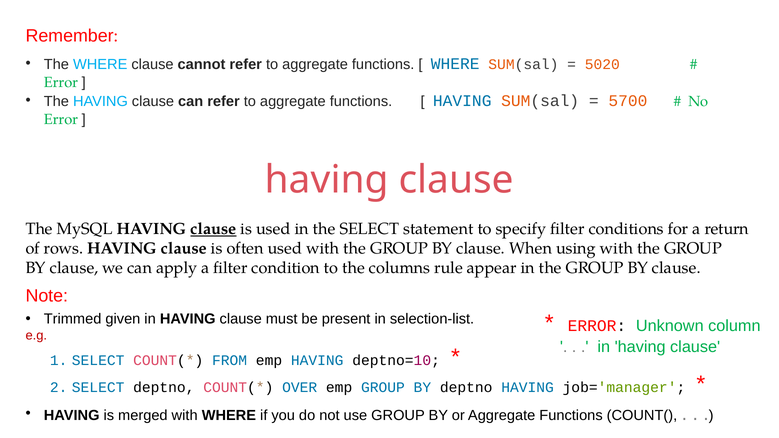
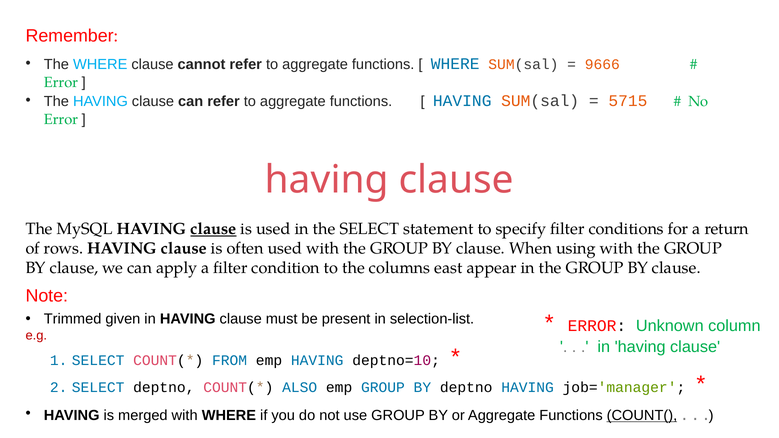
5020: 5020 -> 9666
5700: 5700 -> 5715
rule: rule -> east
OVER: OVER -> ALSO
COUNT( underline: none -> present
